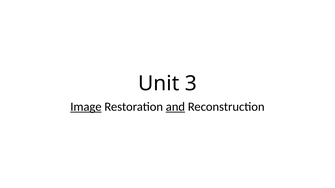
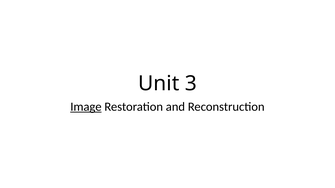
and underline: present -> none
